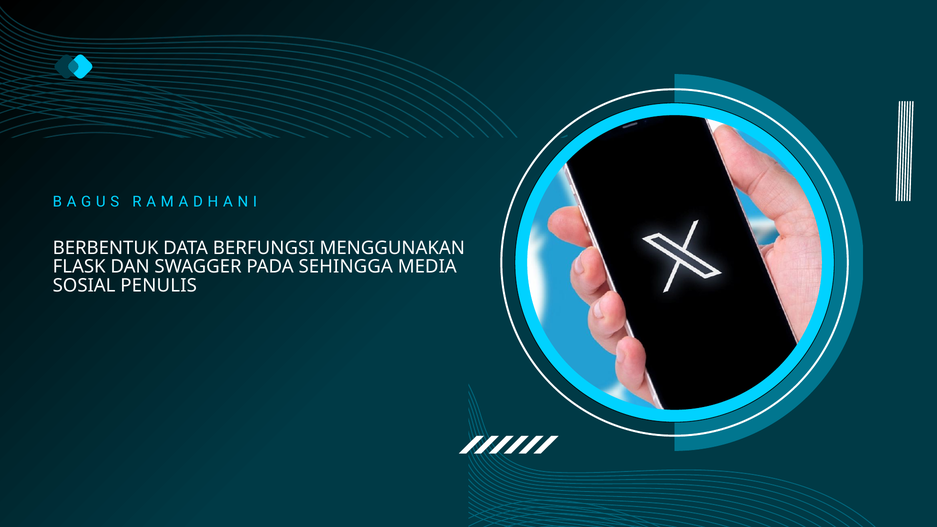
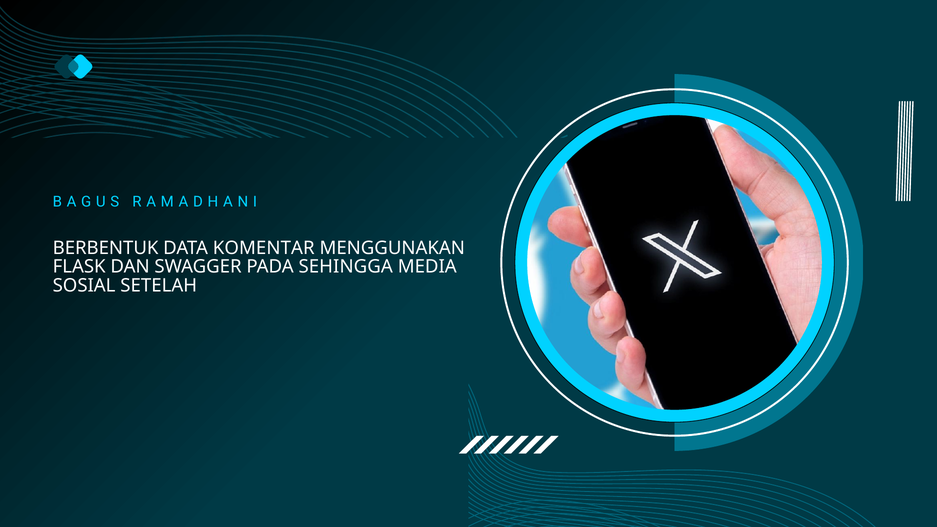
BERFUNGSI: BERFUNGSI -> KOMENTAR
PENULIS: PENULIS -> SETELAH
